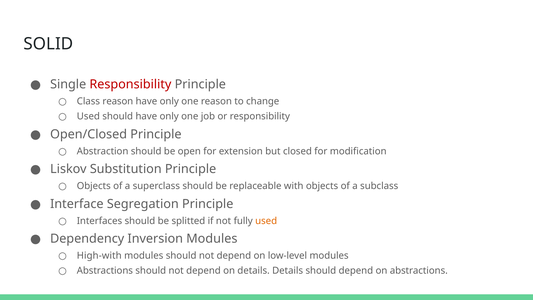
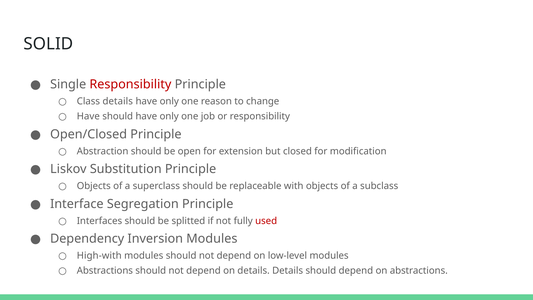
Сlass reason: reason -> details
Used at (88, 116): Used -> Have
used at (266, 221) colour: orange -> red
